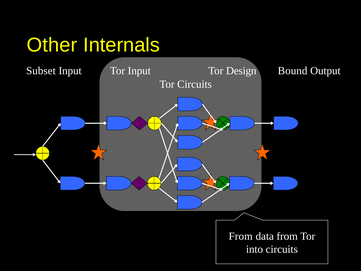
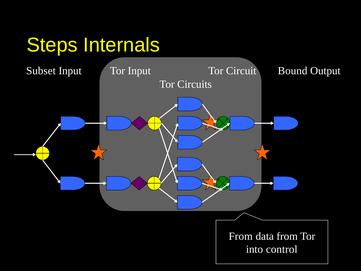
Other: Other -> Steps
Design: Design -> Circuit
into circuits: circuits -> control
